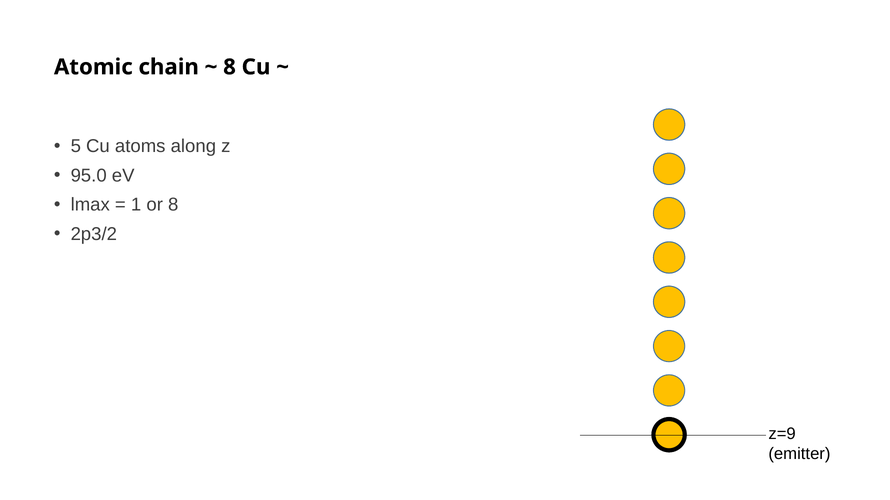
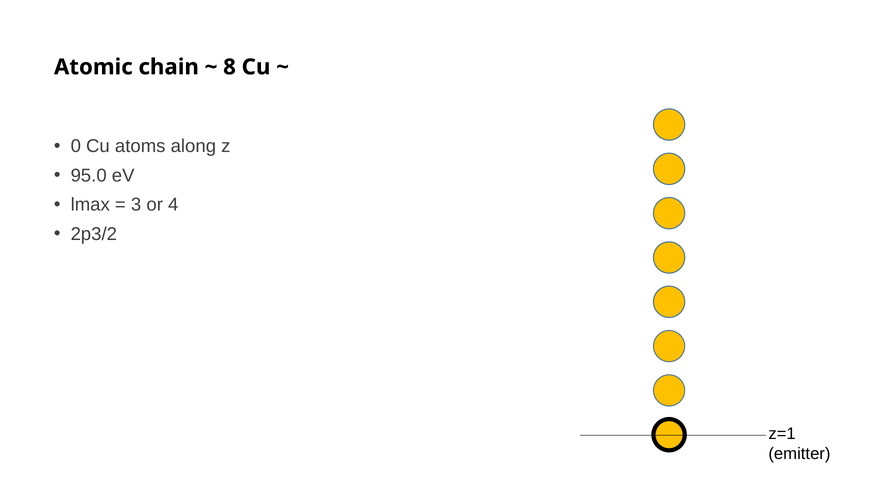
5: 5 -> 0
1: 1 -> 3
or 8: 8 -> 4
z=9: z=9 -> z=1
